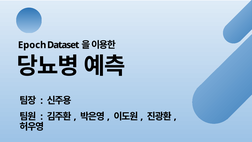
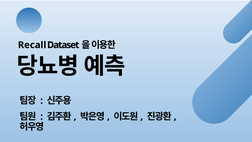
Epoch: Epoch -> Recall
